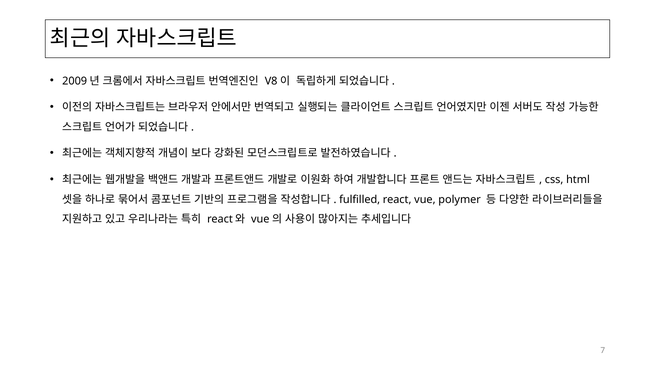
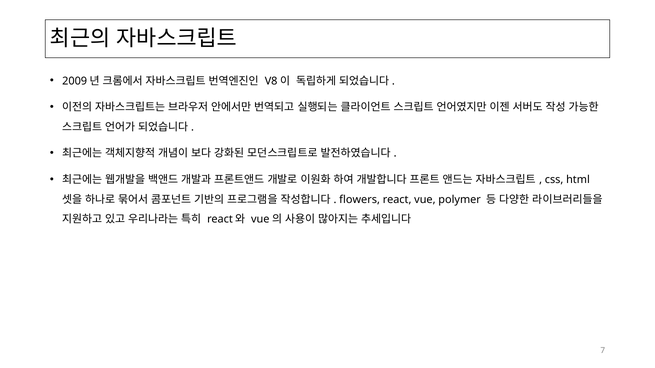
fulfilled: fulfilled -> flowers
